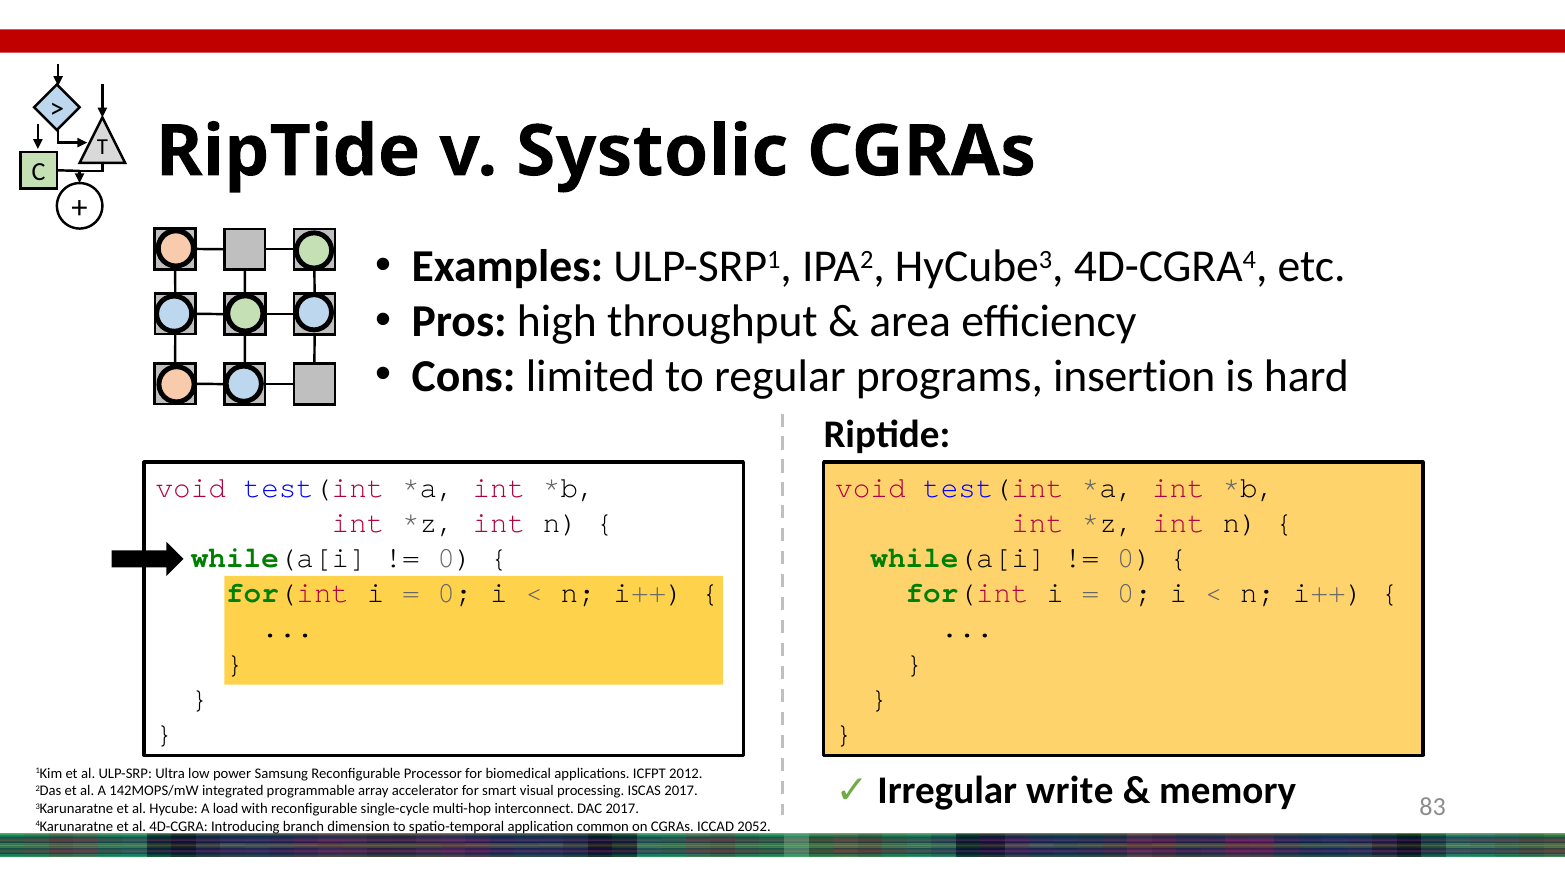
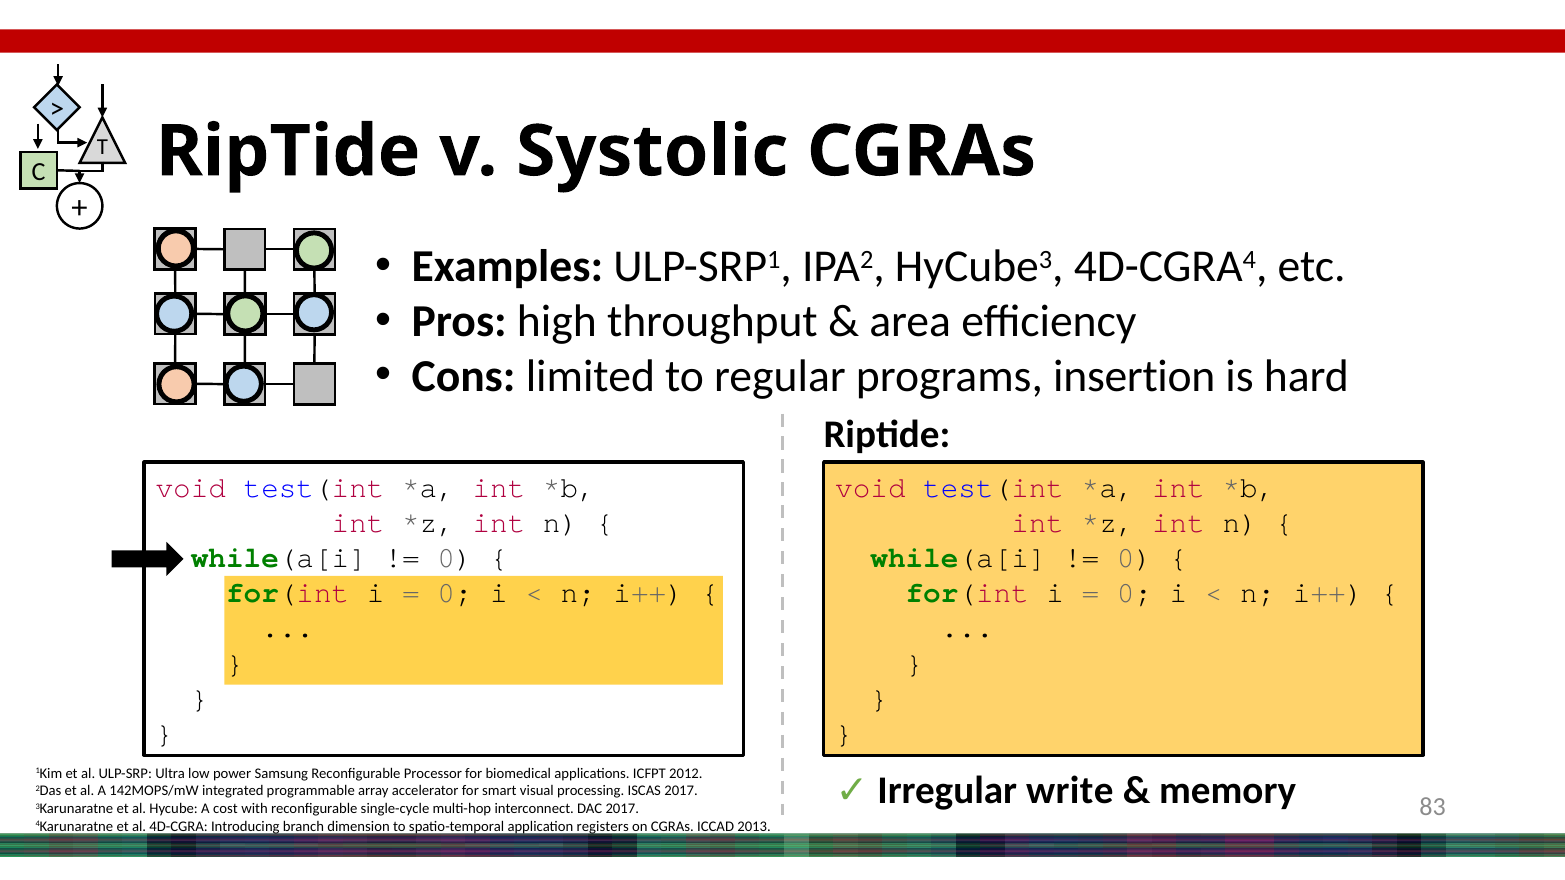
load: load -> cost
common: common -> registers
2052: 2052 -> 2013
